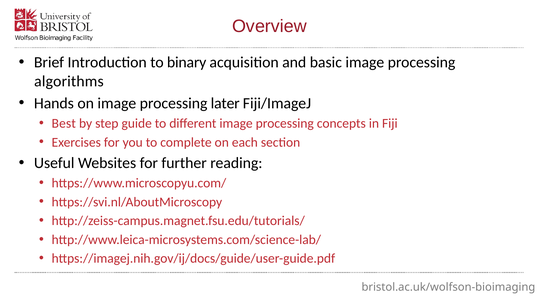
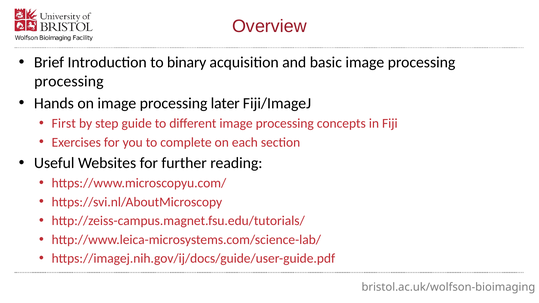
algorithms at (69, 81): algorithms -> processing
Best: Best -> First
